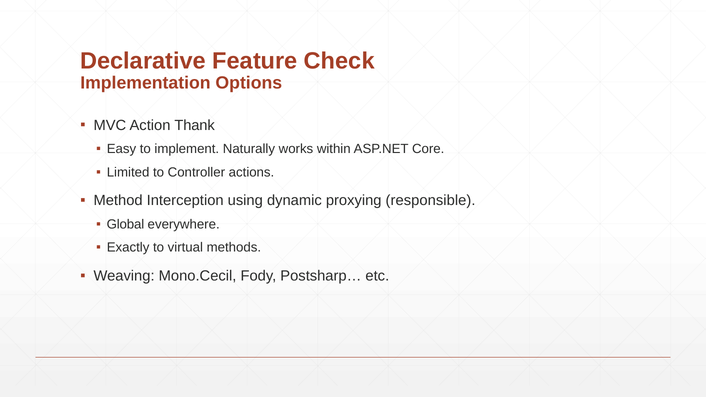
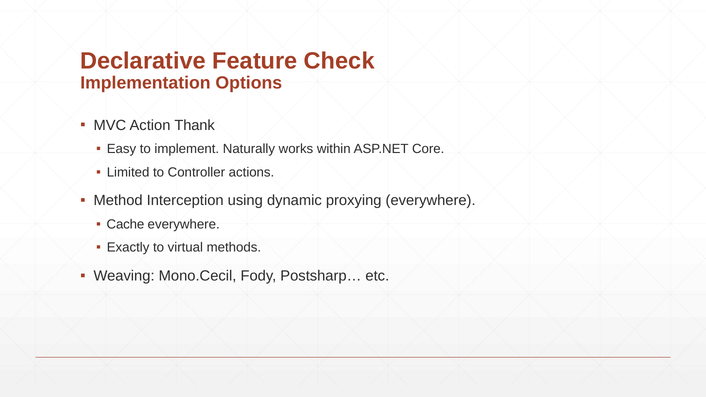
proxying responsible: responsible -> everywhere
Global: Global -> Cache
